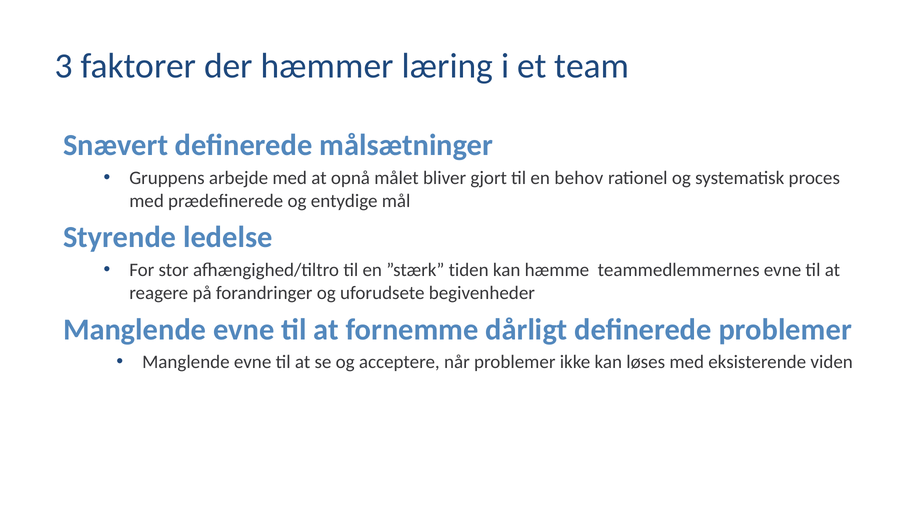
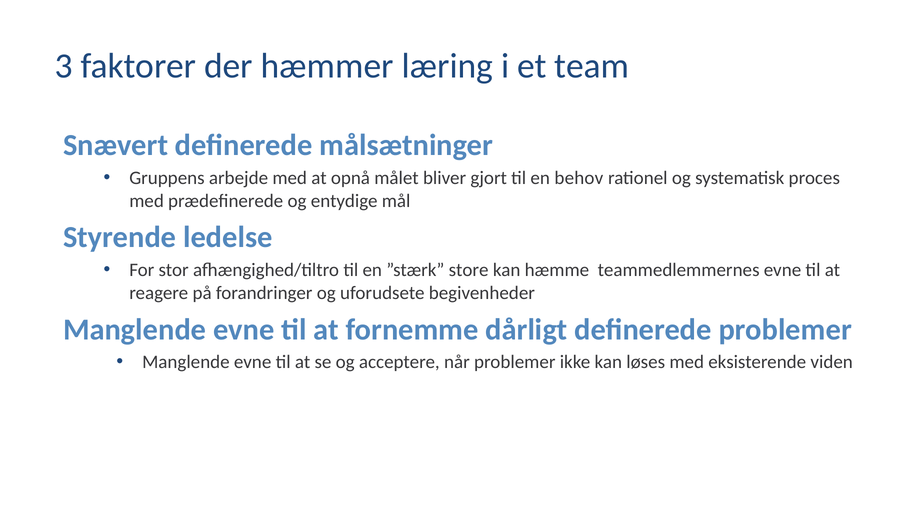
tiden: tiden -> store
